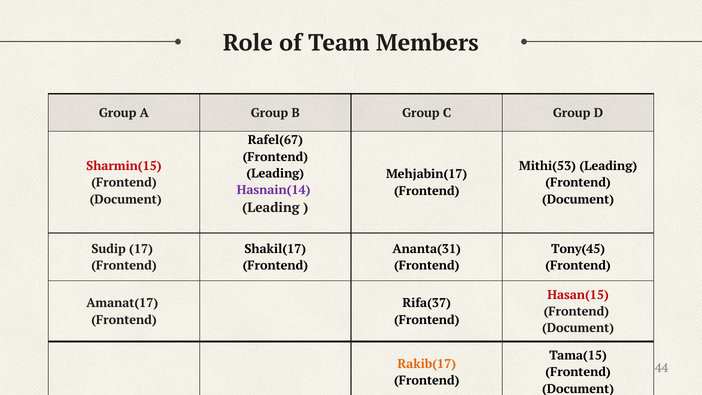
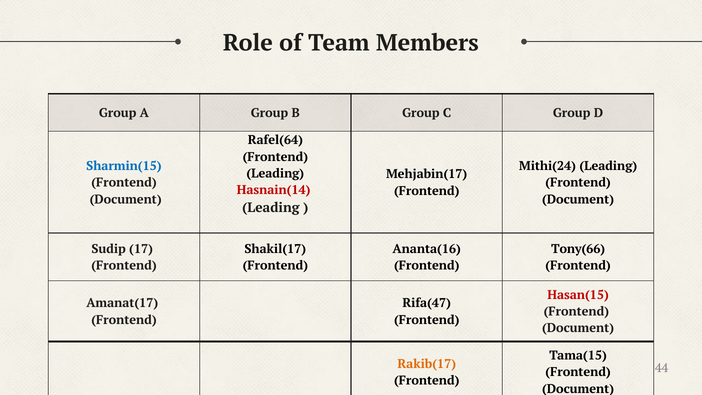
Rafel(67: Rafel(67 -> Rafel(64
Sharmin(15 colour: red -> blue
Mithi(53: Mithi(53 -> Mithi(24
Hasnain(14 colour: purple -> red
Ananta(31: Ananta(31 -> Ananta(16
Tony(45: Tony(45 -> Tony(66
Rifa(37: Rifa(37 -> Rifa(47
